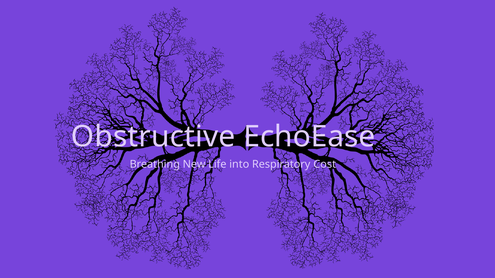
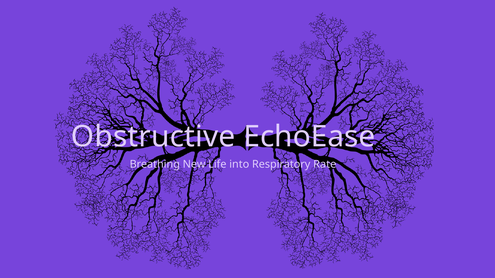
Cost: Cost -> Rate
